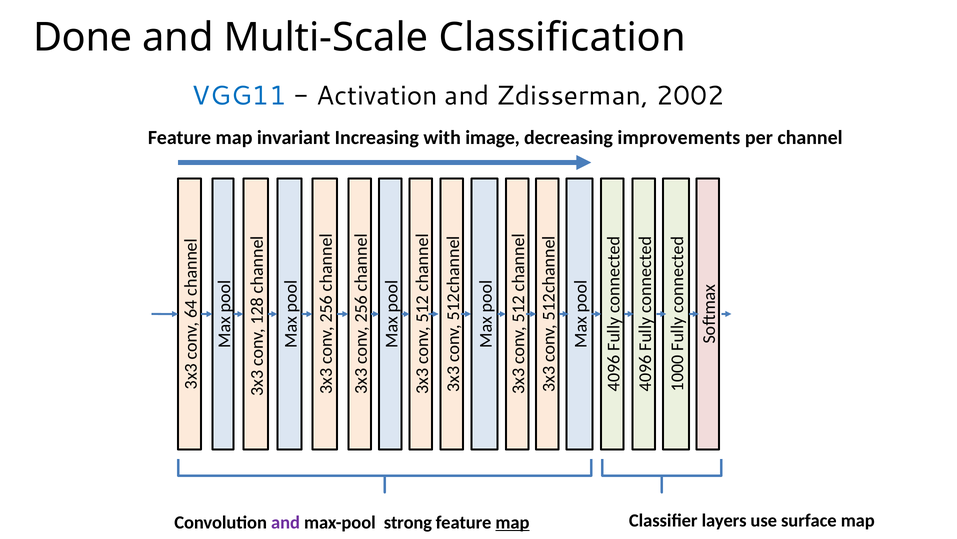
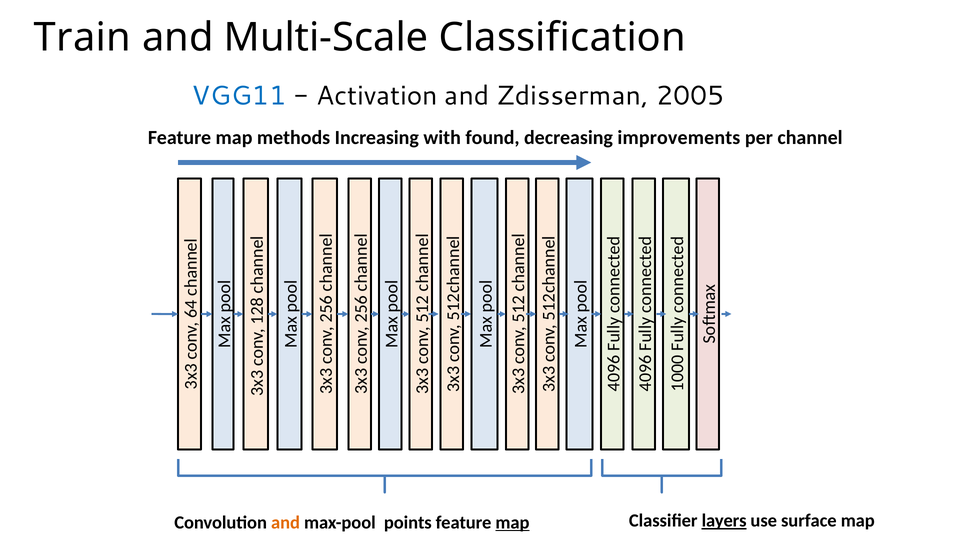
Done: Done -> Train
2002: 2002 -> 2005
invariant: invariant -> methods
image: image -> found
and at (286, 522) colour: purple -> orange
strong: strong -> points
layers underline: none -> present
